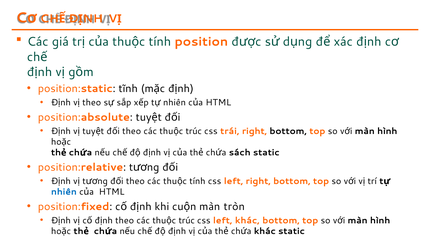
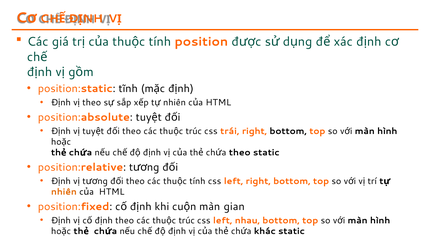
sách at (240, 153): sách -> theo
nhiên at (64, 192) colour: blue -> orange
tròn: tròn -> gian
left khác: khác -> nhau
